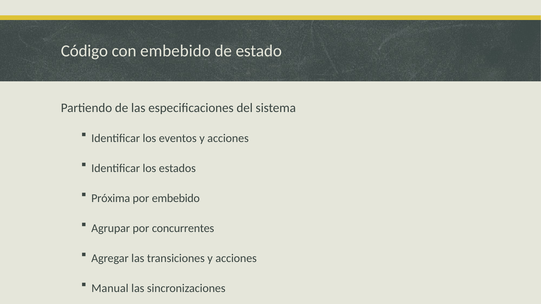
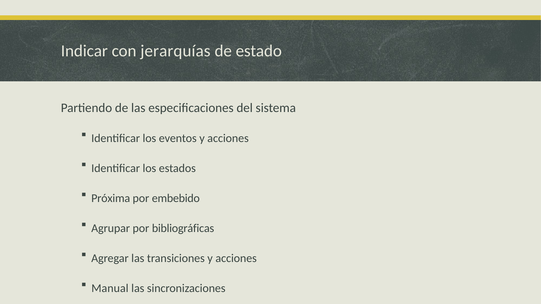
Código: Código -> Indicar
con embebido: embebido -> jerarquías
concurrentes: concurrentes -> bibliográficas
